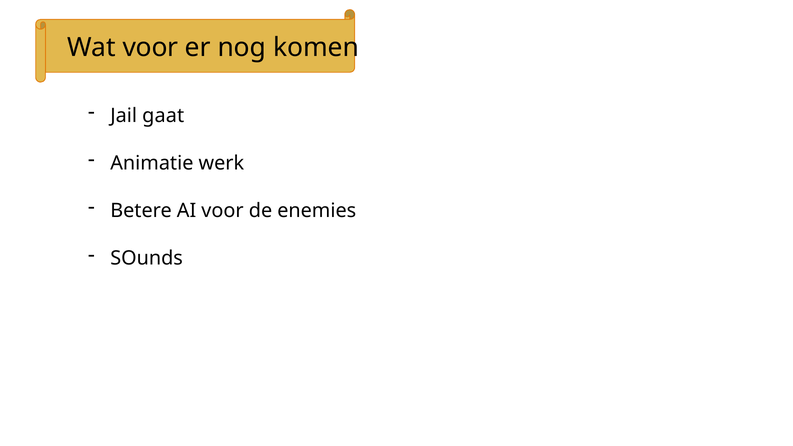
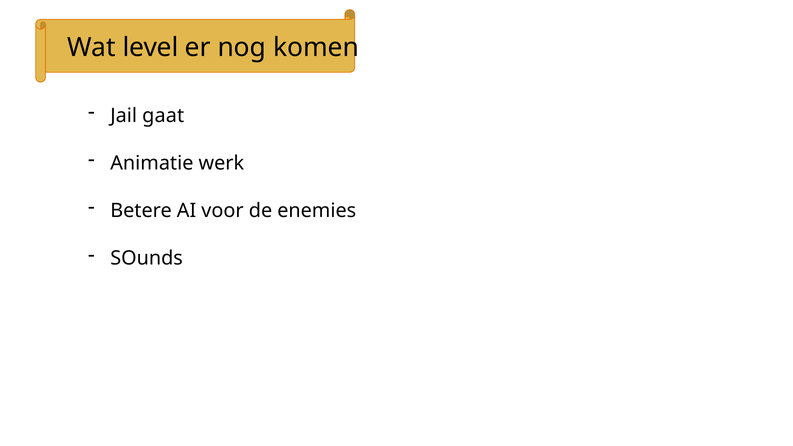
Wat voor: voor -> level
